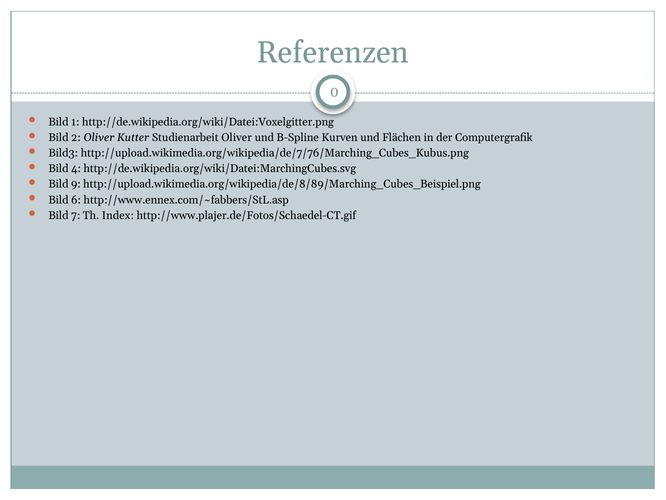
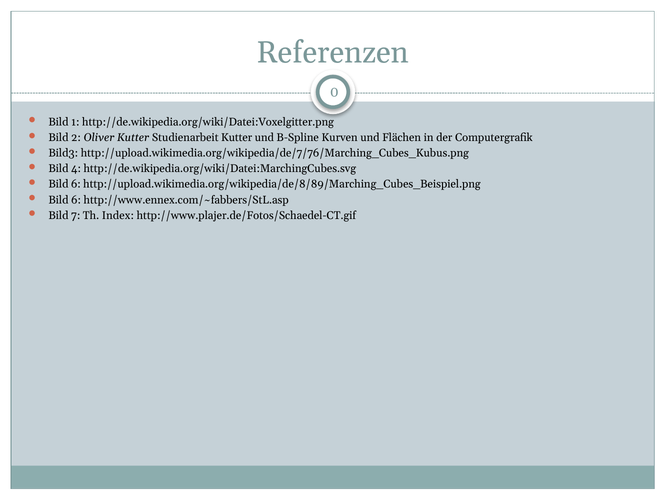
Studienarbeit Oliver: Oliver -> Kutter
9 at (76, 184): 9 -> 6
